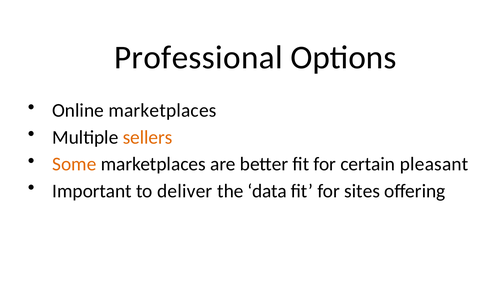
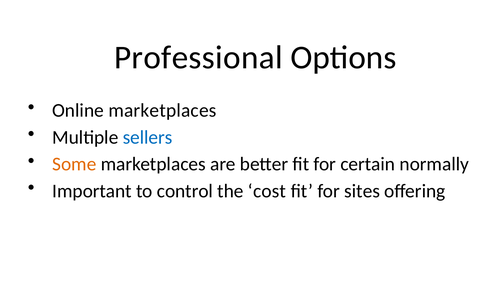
sellers colour: orange -> blue
pleasant: pleasant -> normally
deliver: deliver -> control
data: data -> cost
